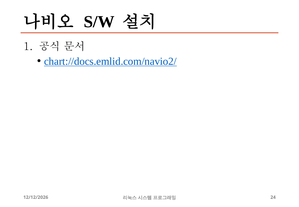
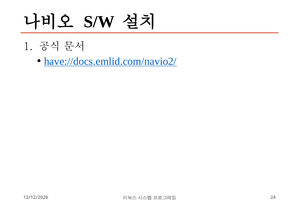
chart://docs.emlid.com/navio2/: chart://docs.emlid.com/navio2/ -> have://docs.emlid.com/navio2/
